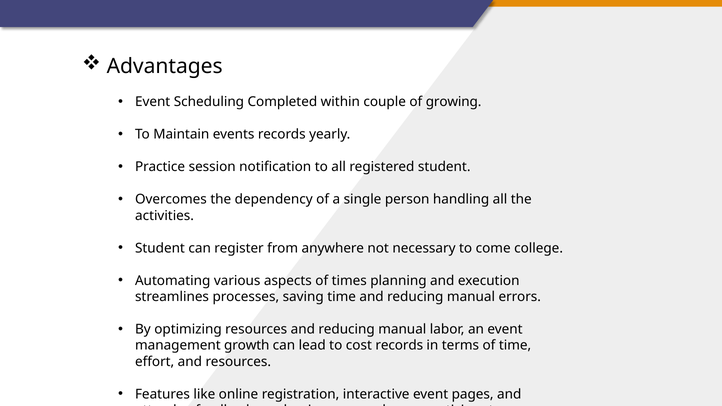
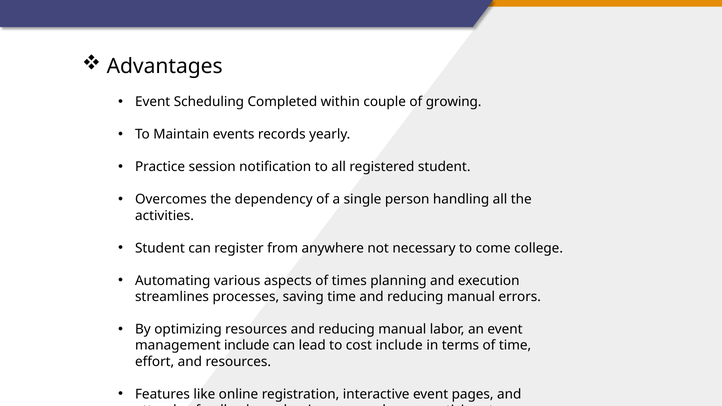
management growth: growth -> include
cost records: records -> include
